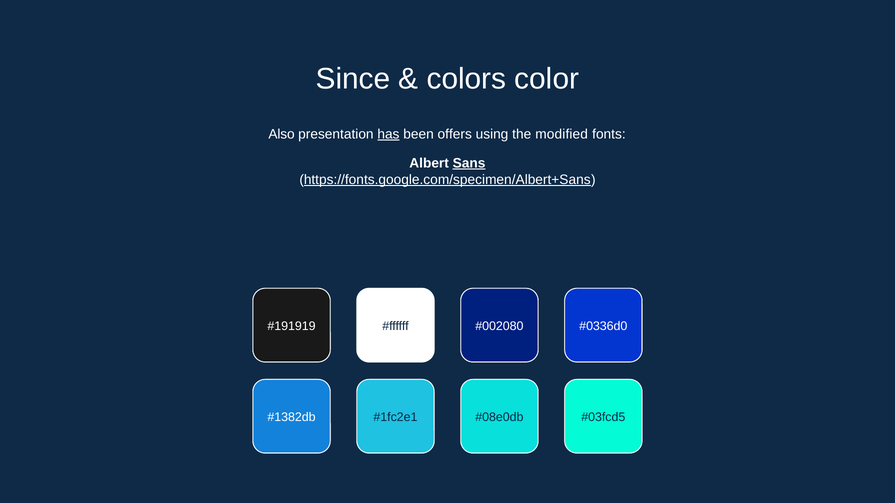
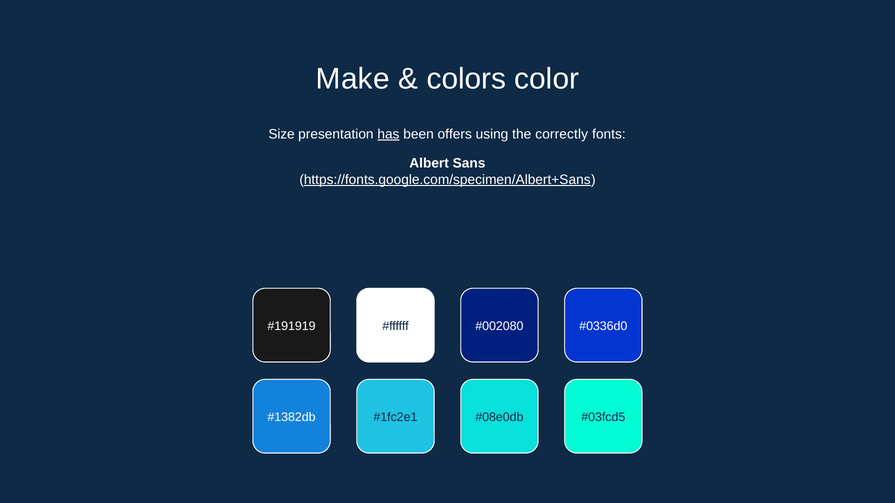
Since: Since -> Make
Also: Also -> Size
modified: modified -> correctly
Sans underline: present -> none
